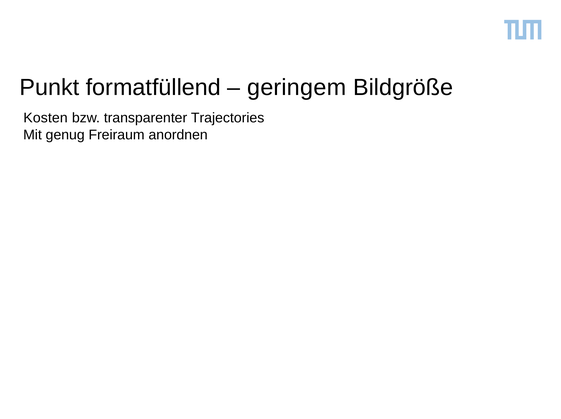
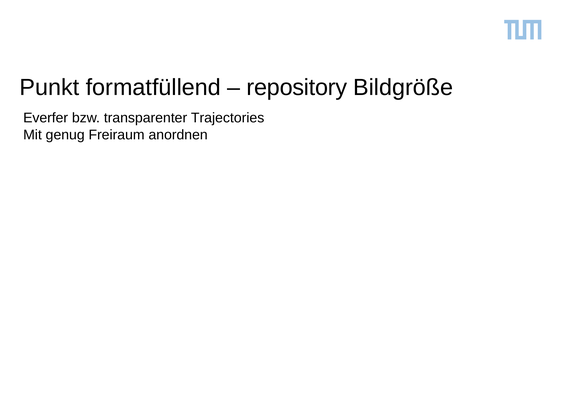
geringem: geringem -> repository
Kosten: Kosten -> Everfer
